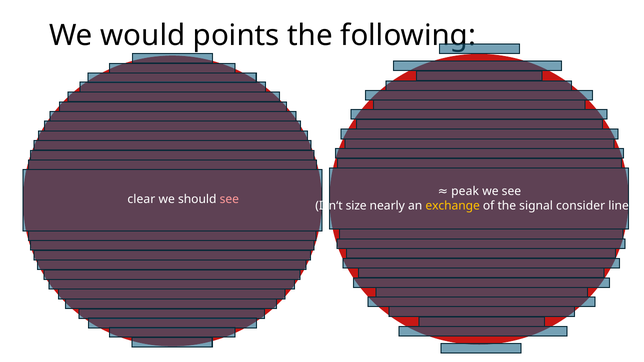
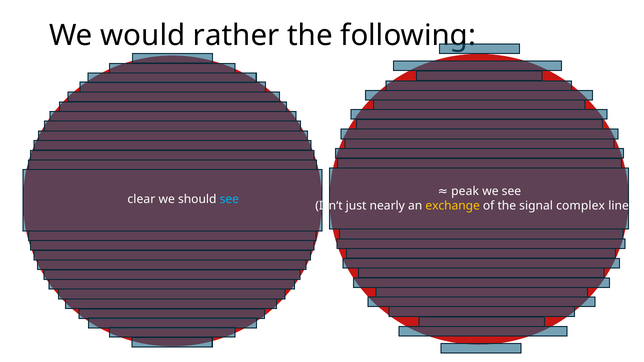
points: points -> rather
see at (229, 199) colour: pink -> light blue
size: size -> just
consider: consider -> complex
